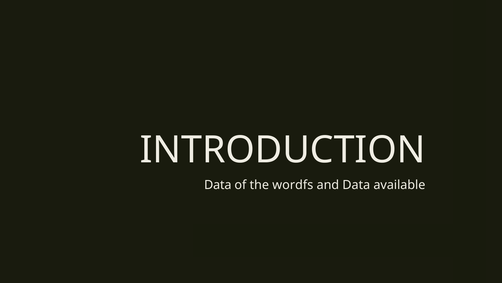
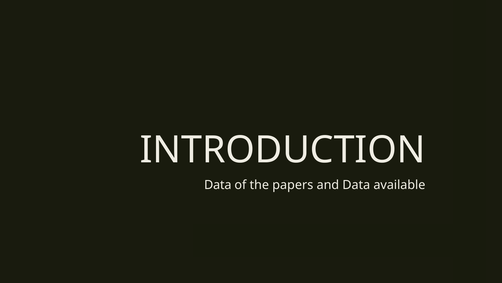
wordfs: wordfs -> papers
